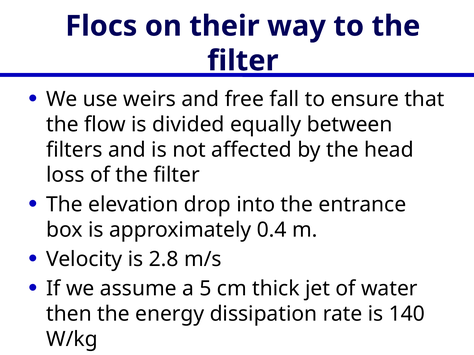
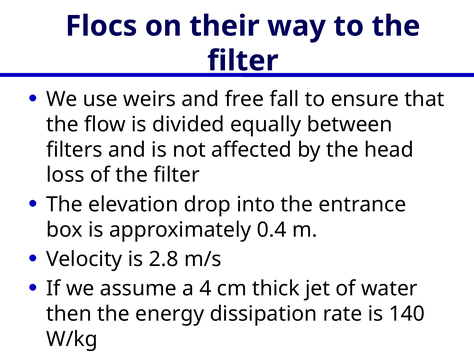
5: 5 -> 4
